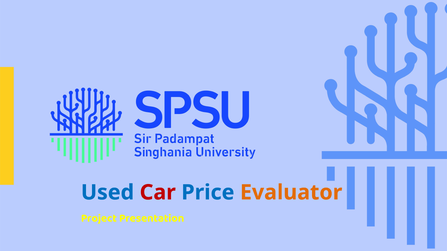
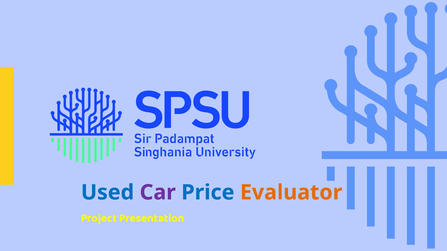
Car colour: red -> purple
